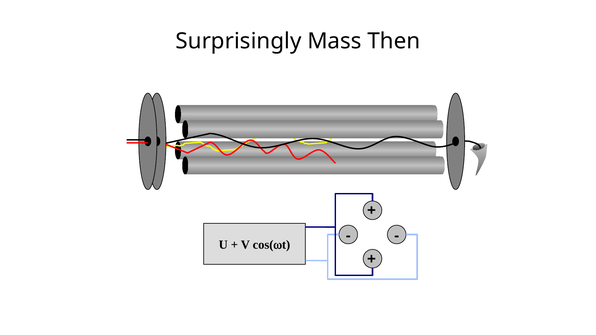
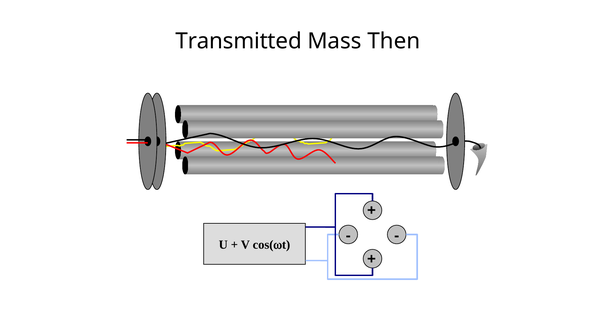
Surprisingly: Surprisingly -> Transmitted
